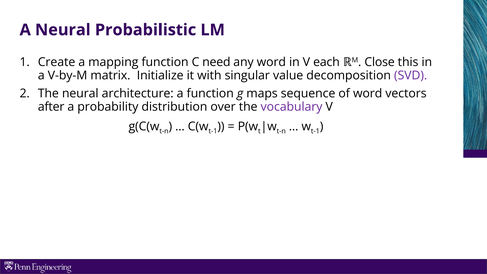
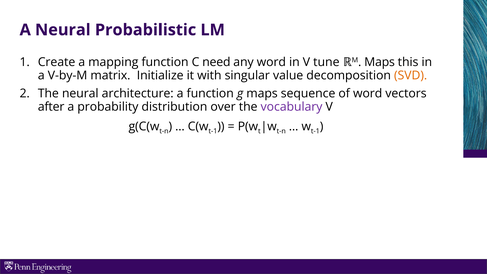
each: each -> tune
Close at (380, 62): Close -> Maps
SVD colour: purple -> orange
